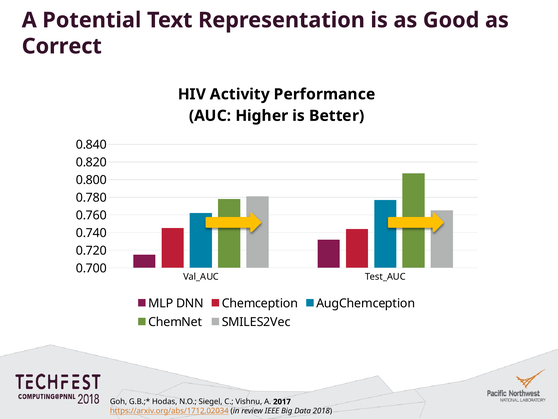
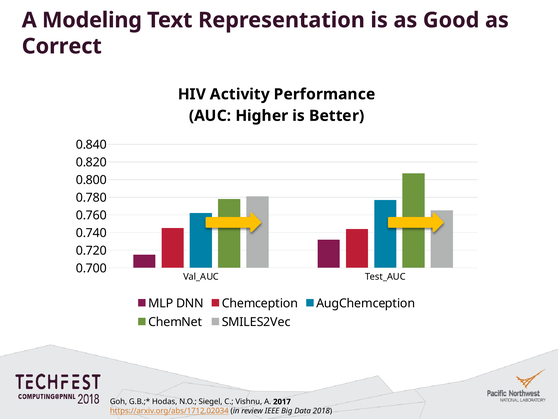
Potential: Potential -> Modeling
